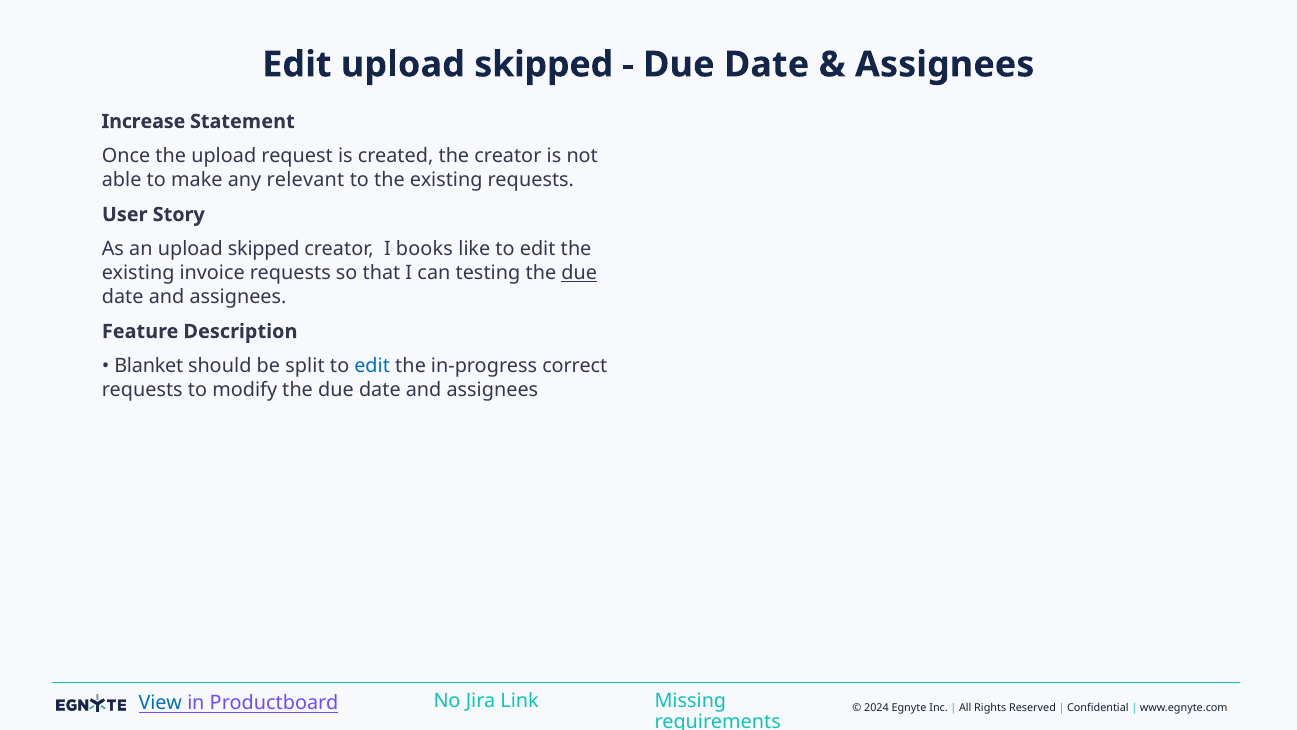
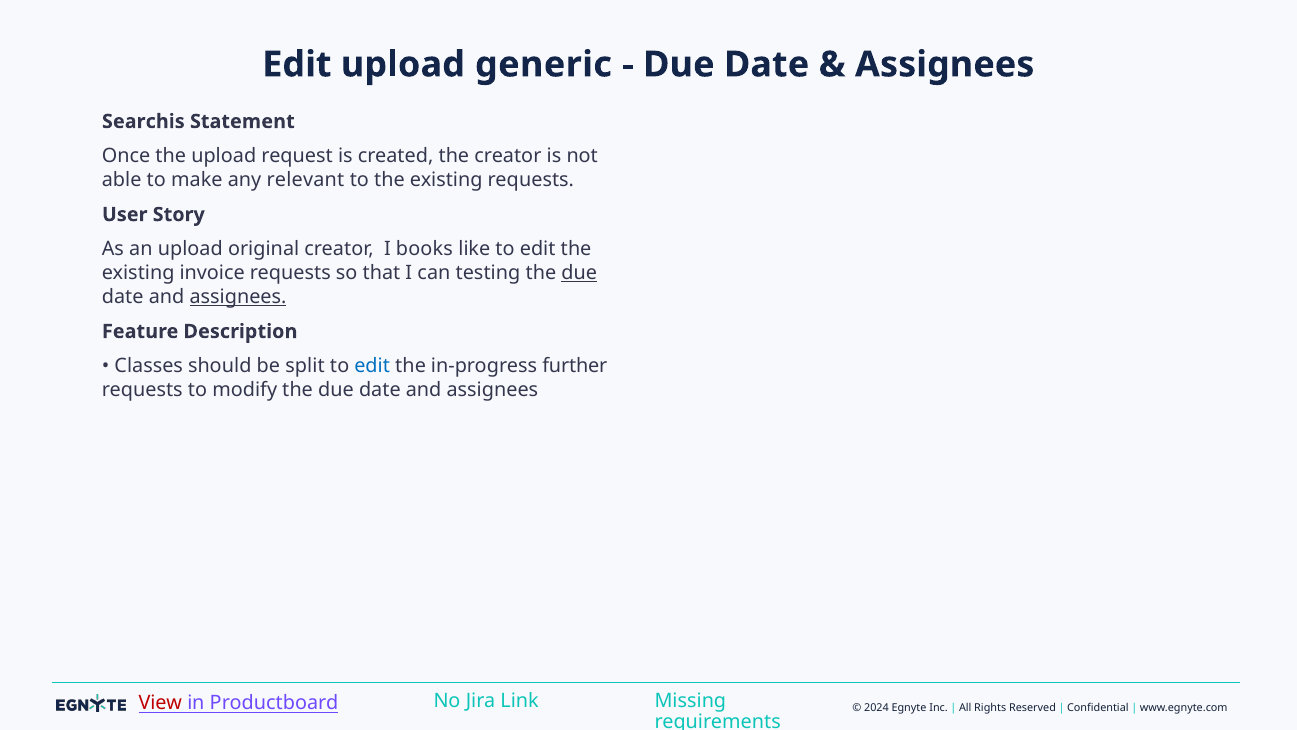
Edit upload skipped: skipped -> generic
Increase: Increase -> Searchis
an upload skipped: skipped -> original
assignees at (238, 297) underline: none -> present
Blanket: Blanket -> Classes
correct: correct -> further
View colour: blue -> red
